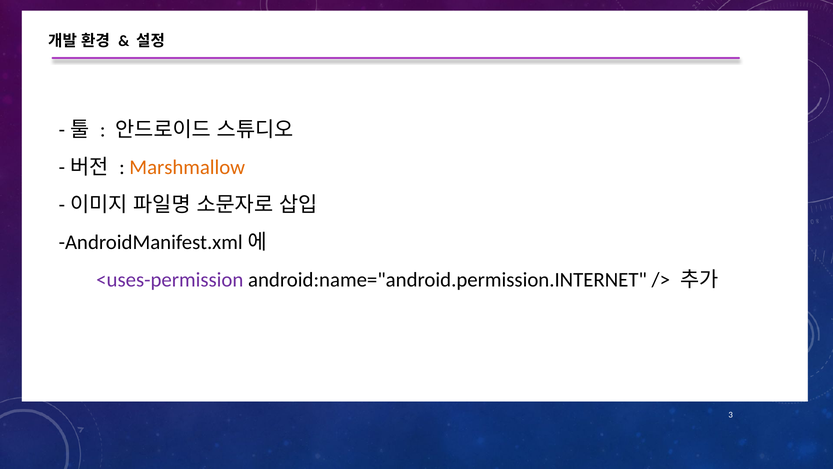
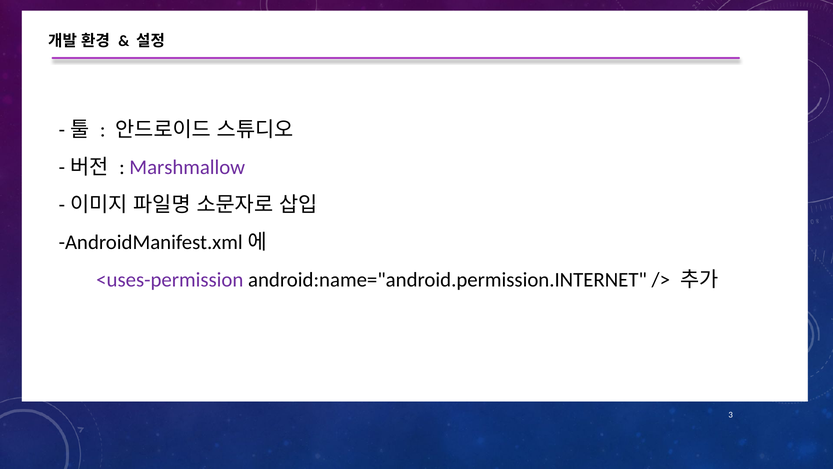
Marshmallow colour: orange -> purple
